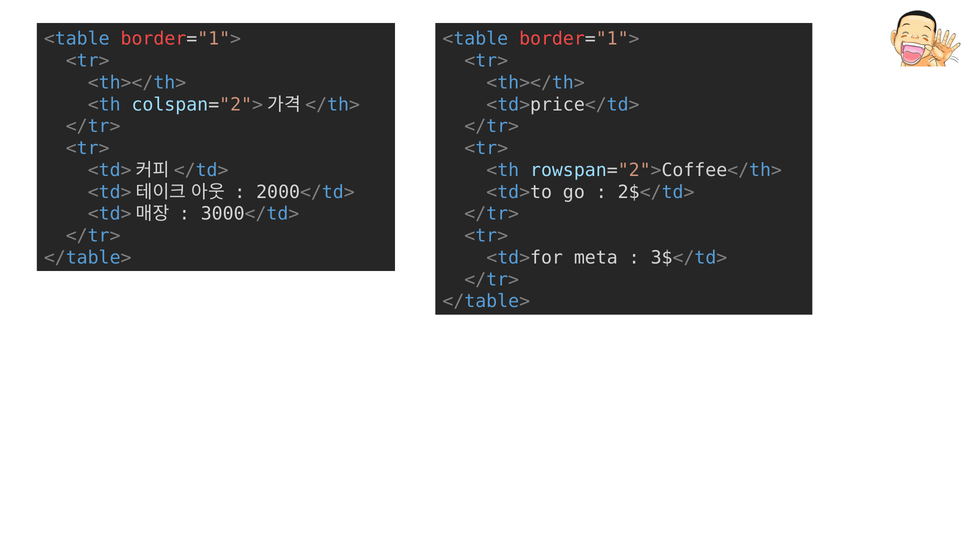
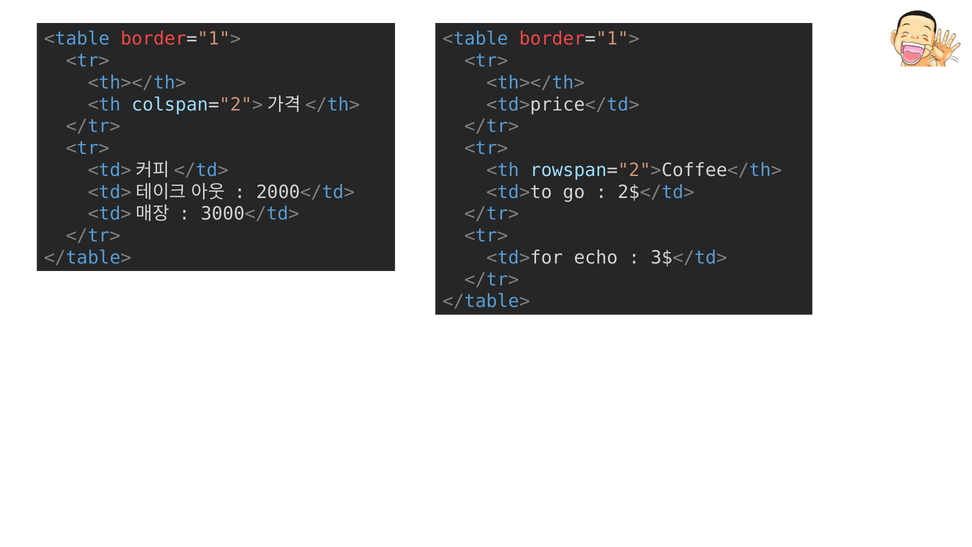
meta: meta -> echo
